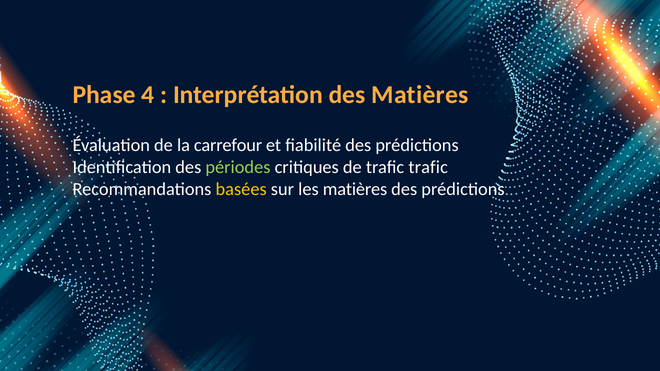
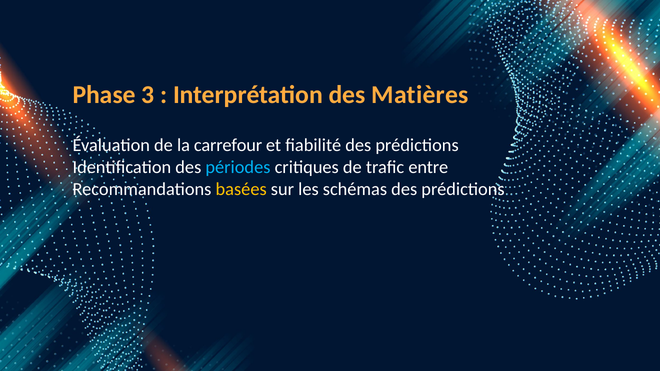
4: 4 -> 3
périodes colour: light green -> light blue
trafic trafic: trafic -> entre
les matières: matières -> schémas
